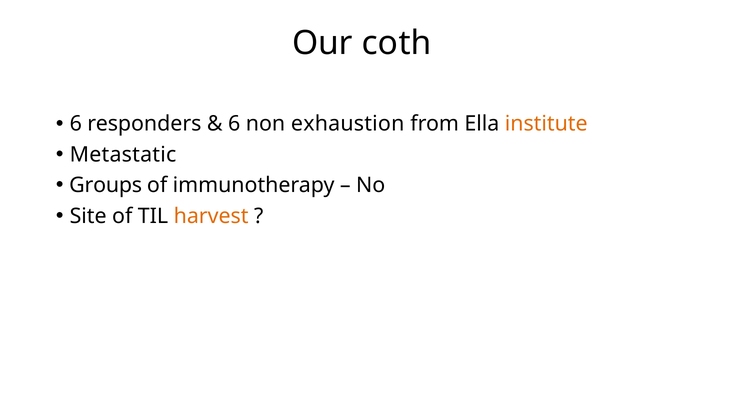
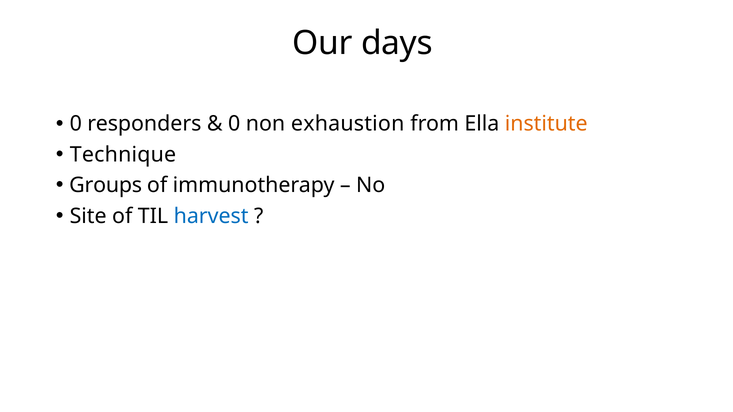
coth: coth -> days
6 at (76, 124): 6 -> 0
6 at (234, 124): 6 -> 0
Metastatic: Metastatic -> Technique
harvest colour: orange -> blue
